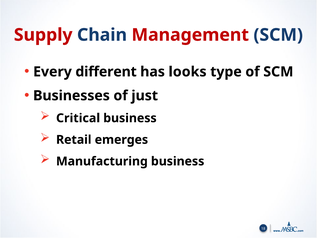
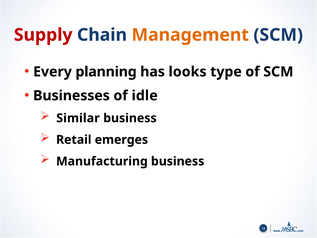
Management colour: red -> orange
different: different -> planning
just: just -> idle
Critical: Critical -> Similar
